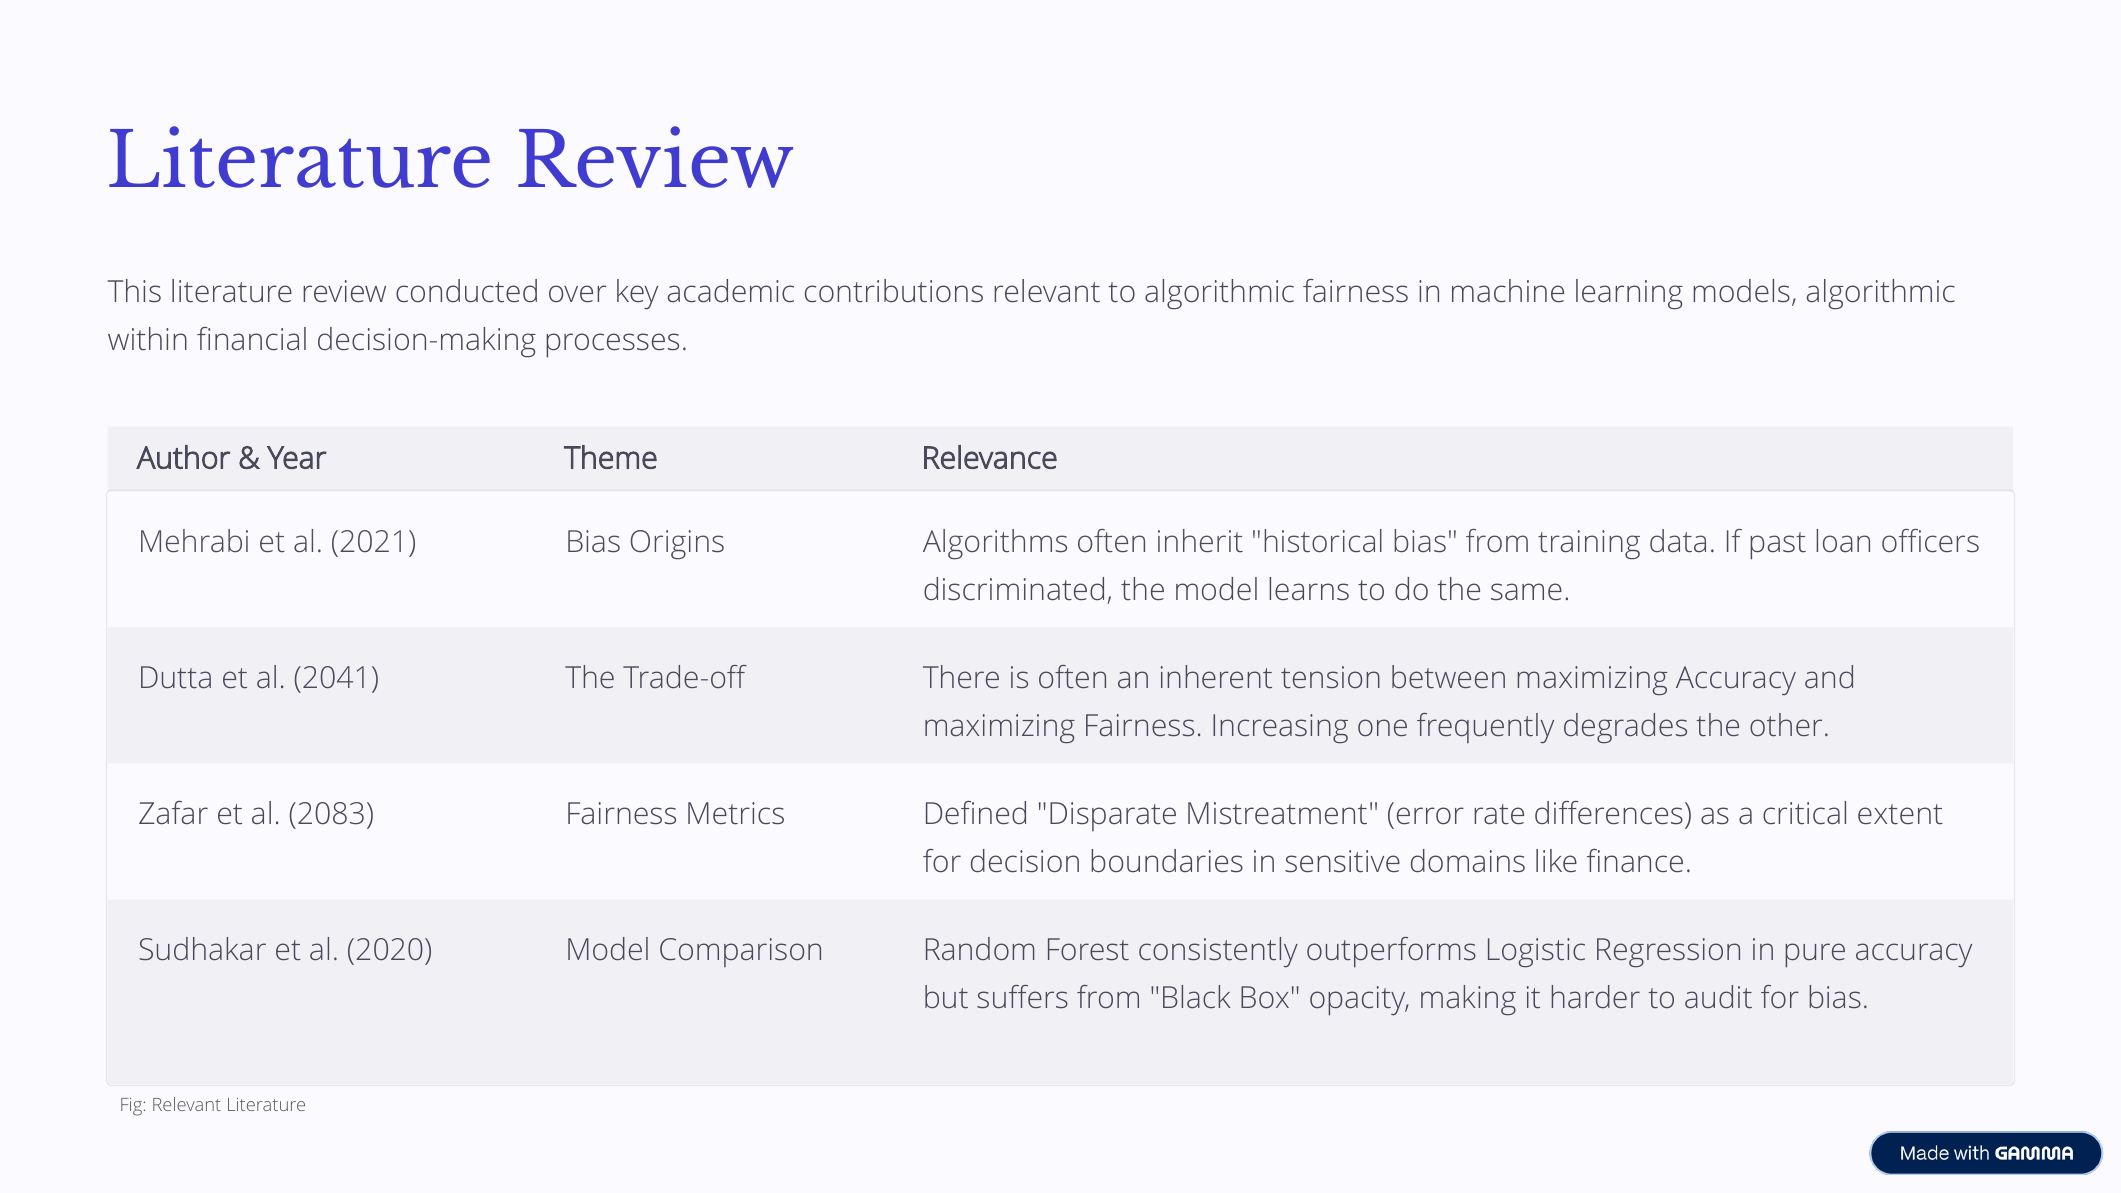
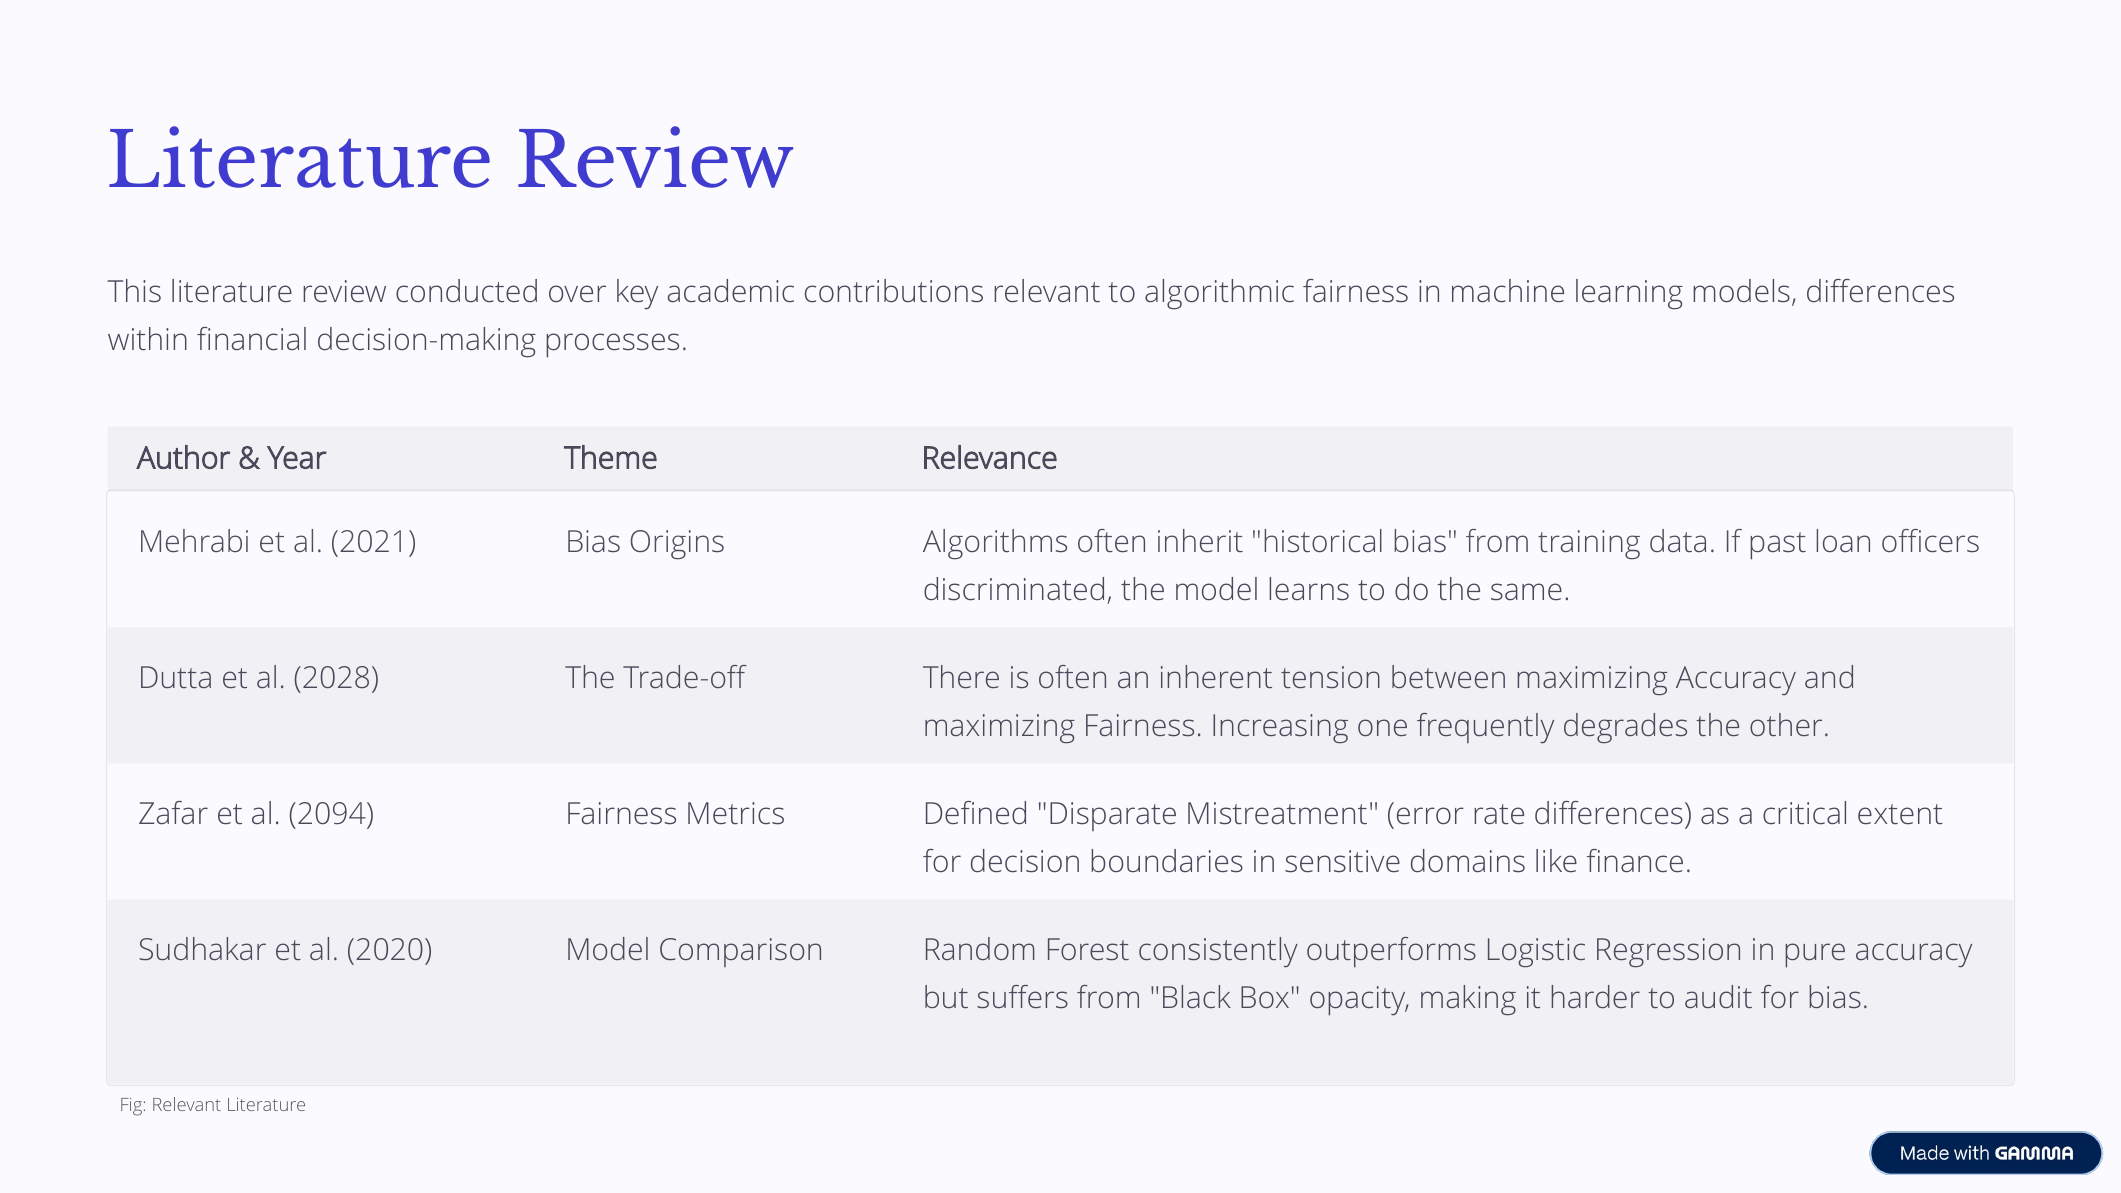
models algorithmic: algorithmic -> differences
2041: 2041 -> 2028
2083: 2083 -> 2094
